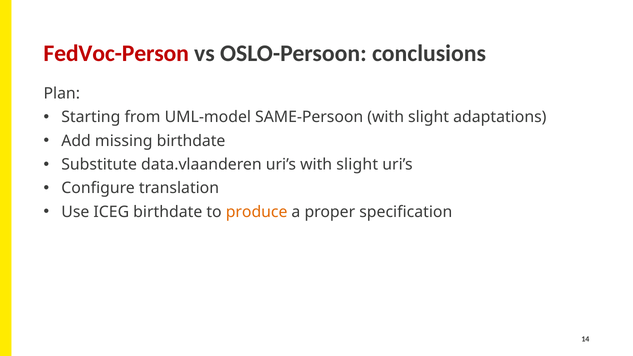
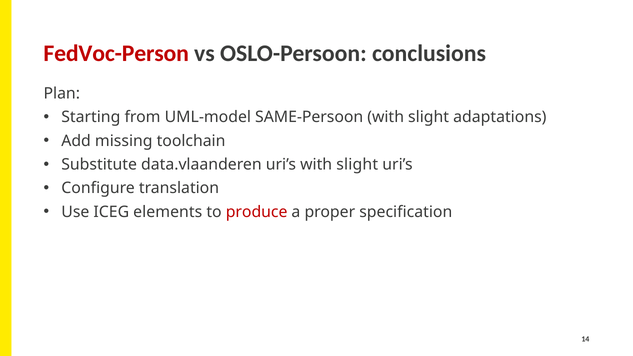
missing birthdate: birthdate -> toolchain
ICEG birthdate: birthdate -> elements
produce colour: orange -> red
